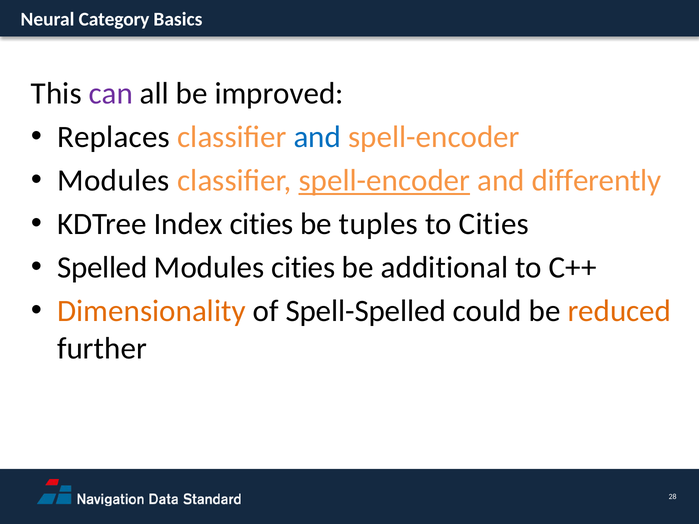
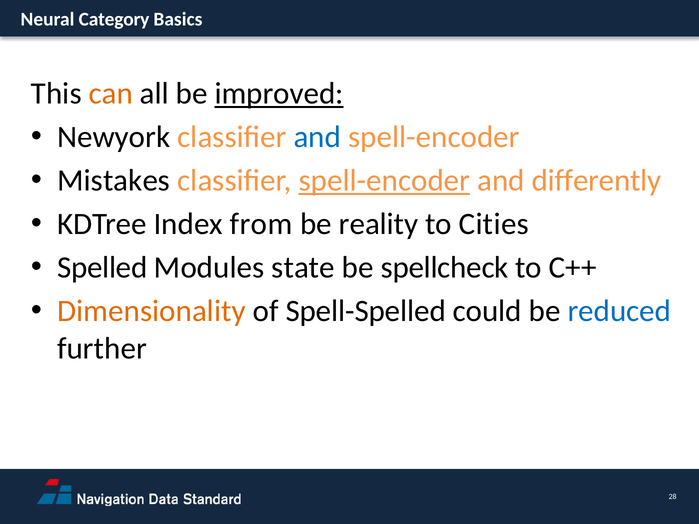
can colour: purple -> orange
improved underline: none -> present
Replaces: Replaces -> Newyork
Modules at (114, 181): Modules -> Mistakes
Index cities: cities -> from
tuples: tuples -> reality
Modules cities: cities -> state
additional: additional -> spellcheck
reduced colour: orange -> blue
